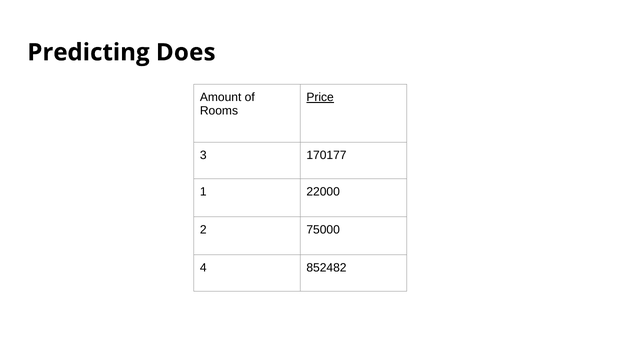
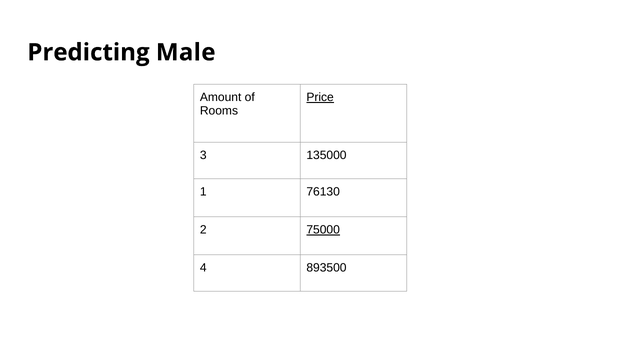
Does: Does -> Male
170177: 170177 -> 135000
22000: 22000 -> 76130
75000 underline: none -> present
852482: 852482 -> 893500
